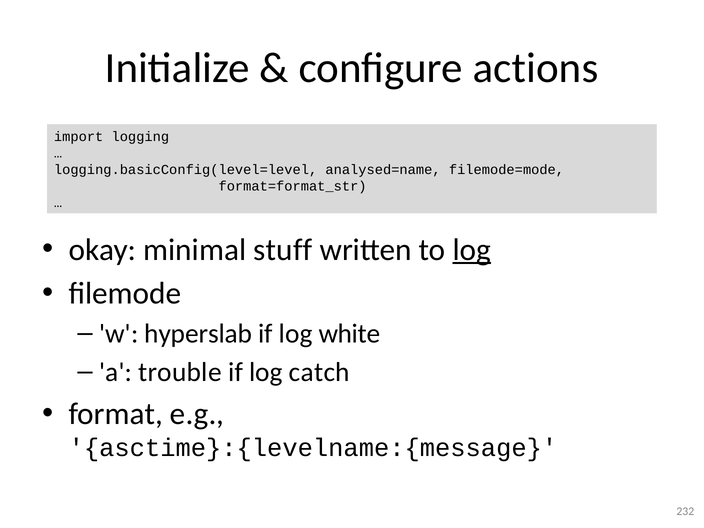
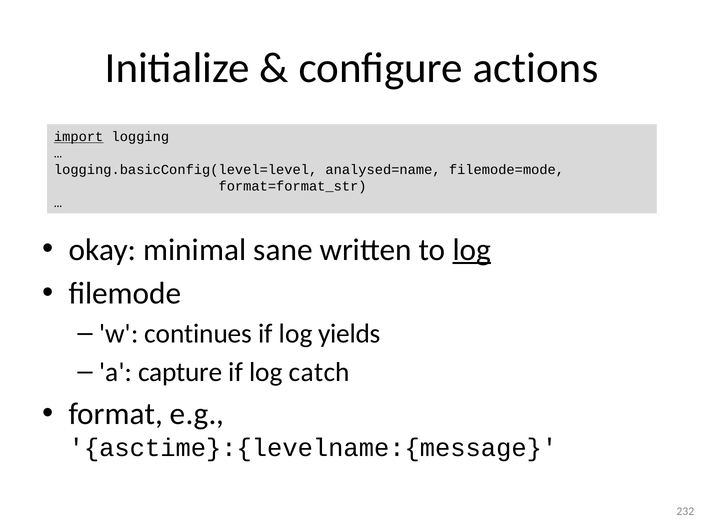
import underline: none -> present
stuff: stuff -> sane
hyperslab: hyperslab -> continues
white: white -> yields
trouble: trouble -> capture
